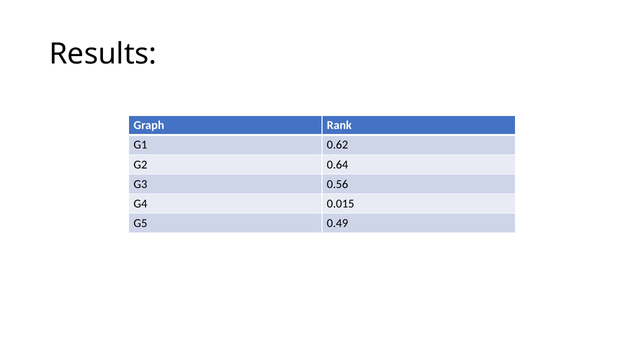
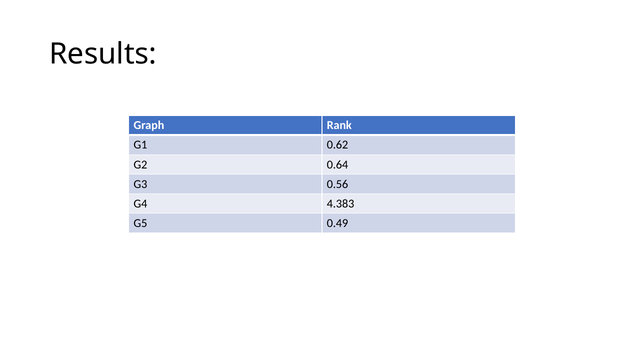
0.015: 0.015 -> 4.383
